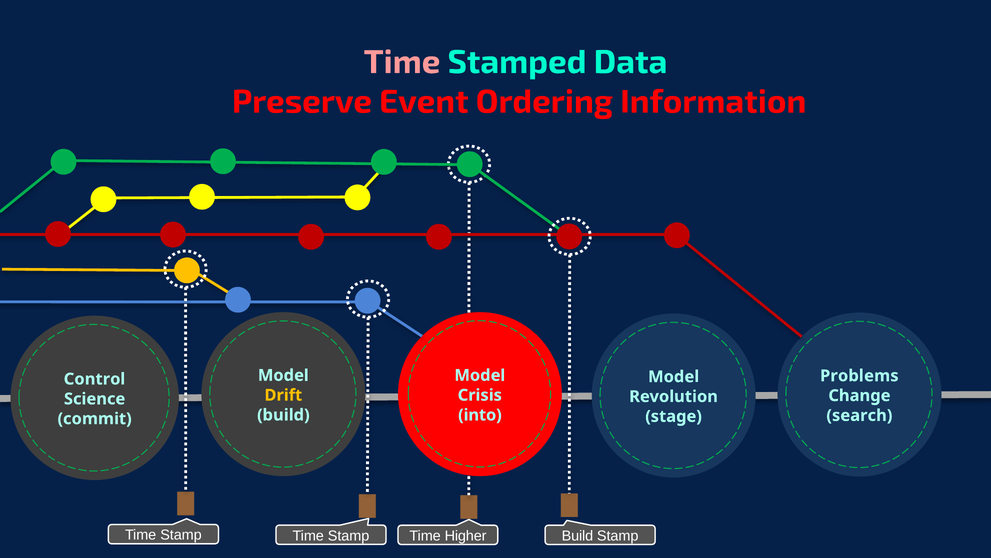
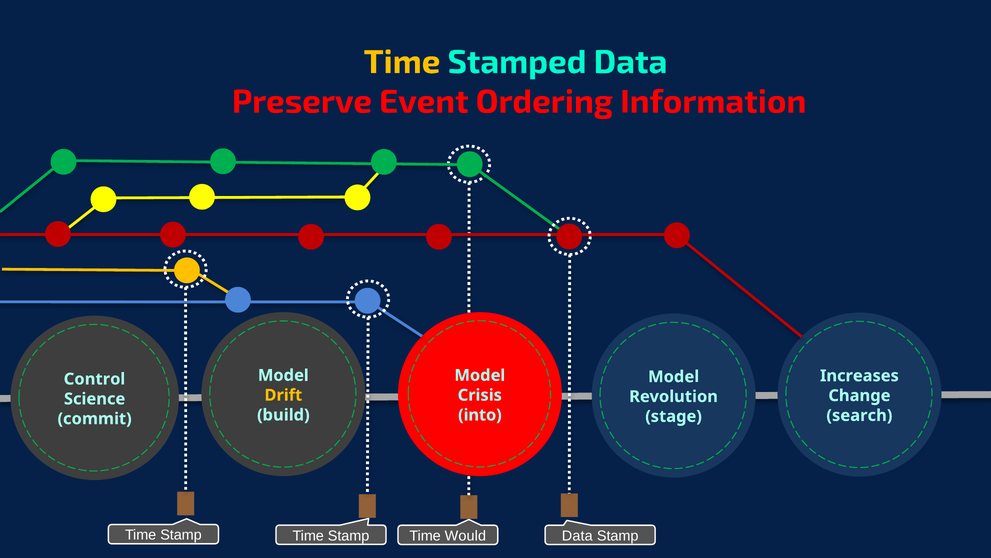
Time at (402, 62) colour: pink -> yellow
Problems: Problems -> Increases
Stamp Build: Build -> Data
Higher: Higher -> Would
